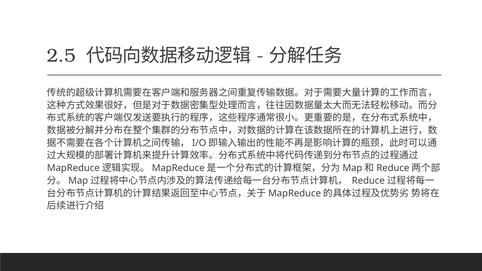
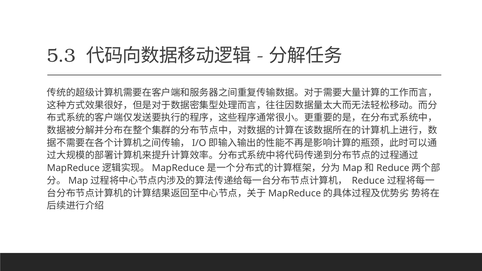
2.5: 2.5 -> 5.3
